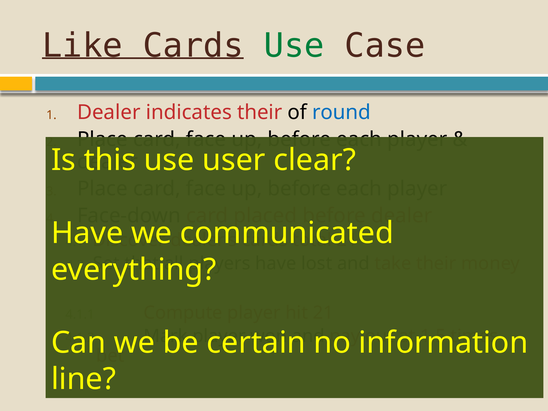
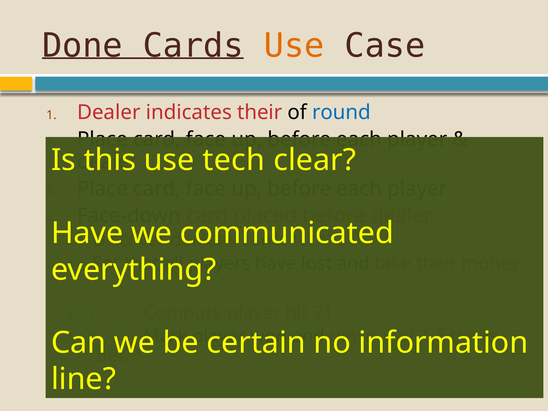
Like: Like -> Done
Use at (294, 46) colour: green -> orange
user: user -> tech
